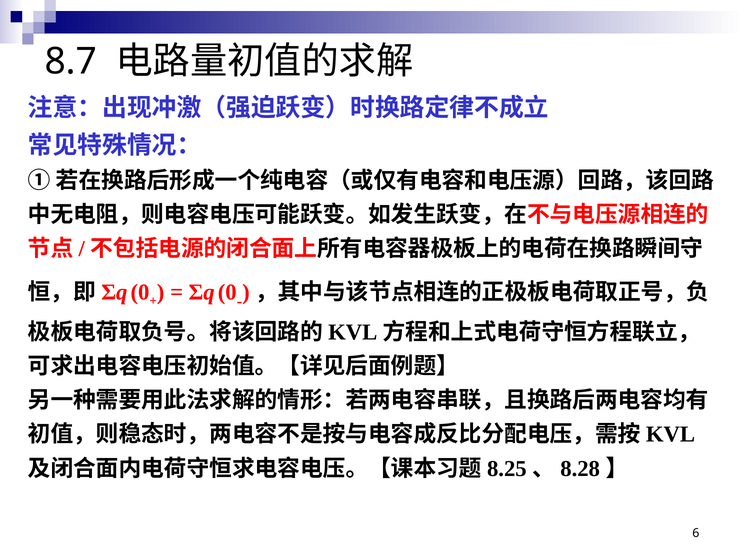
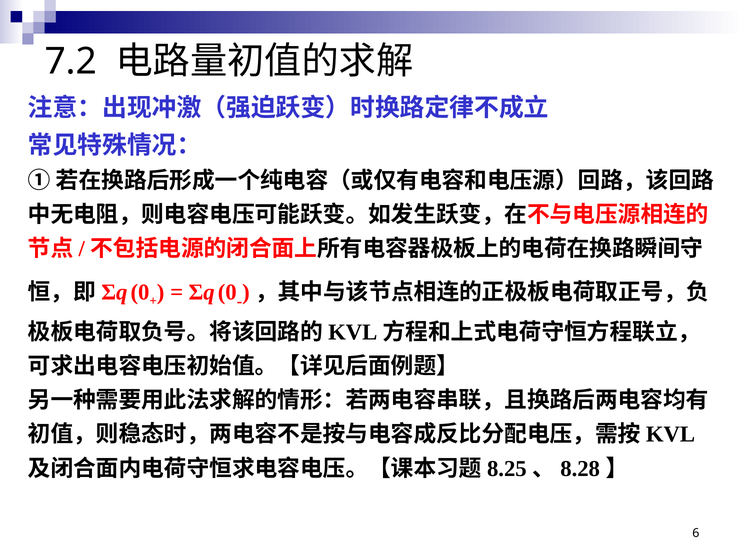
8.7: 8.7 -> 7.2
